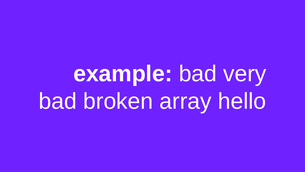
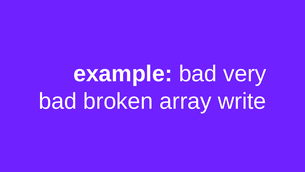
hello: hello -> write
